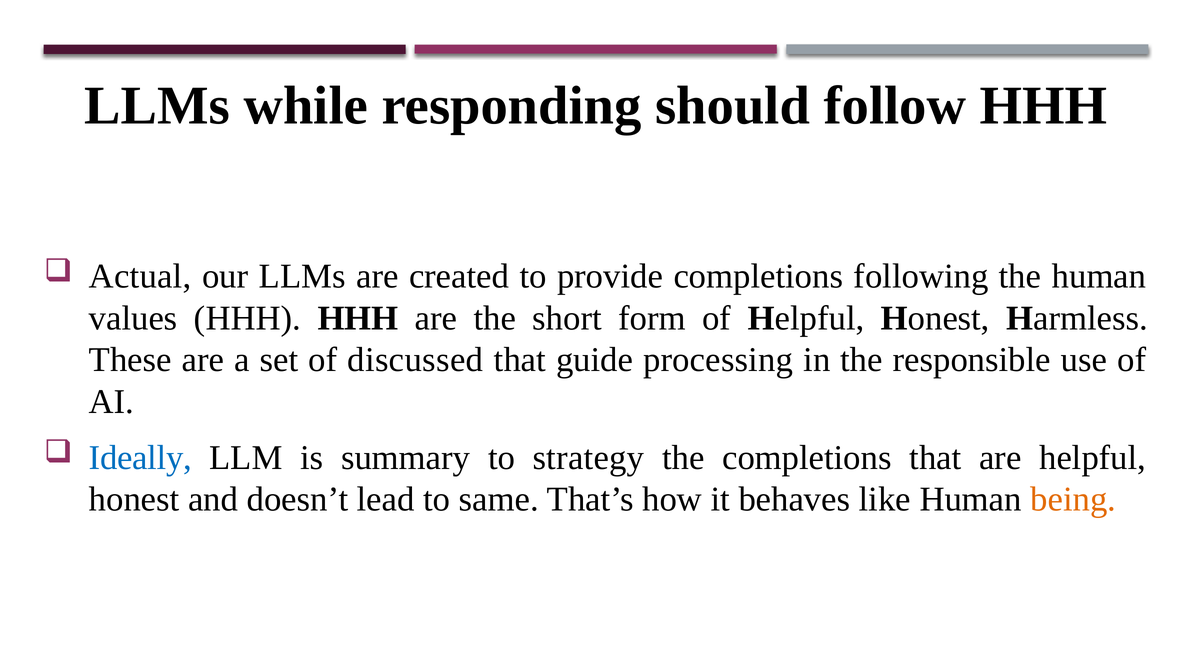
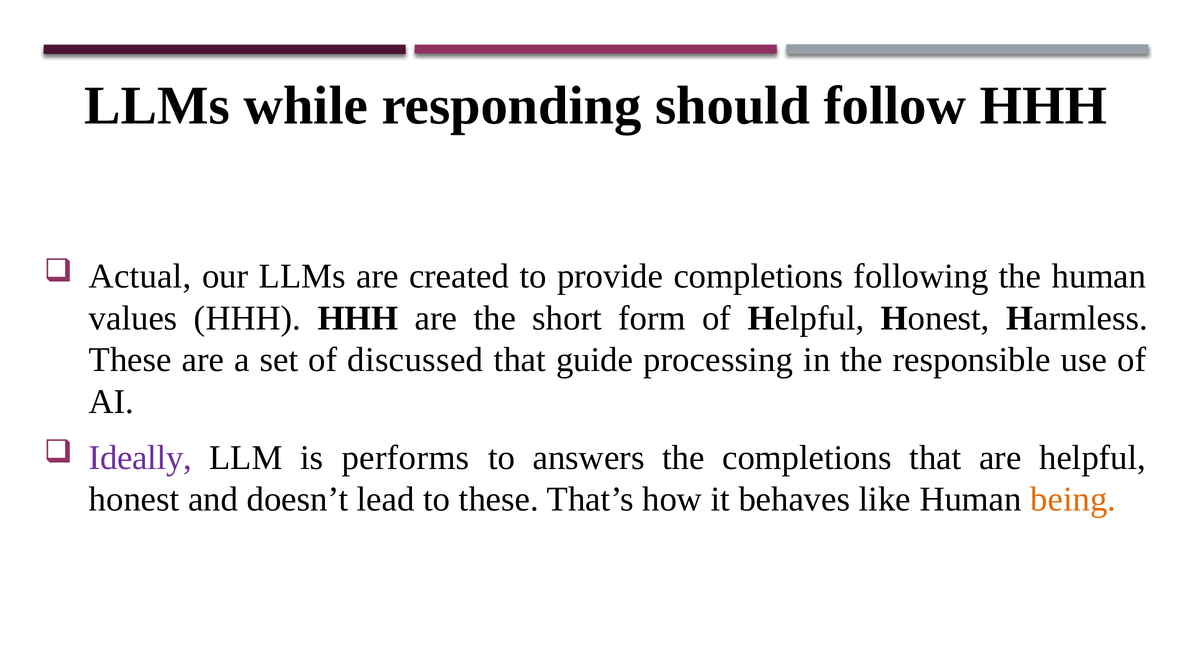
Ideally colour: blue -> purple
summary: summary -> performs
strategy: strategy -> answers
to same: same -> these
